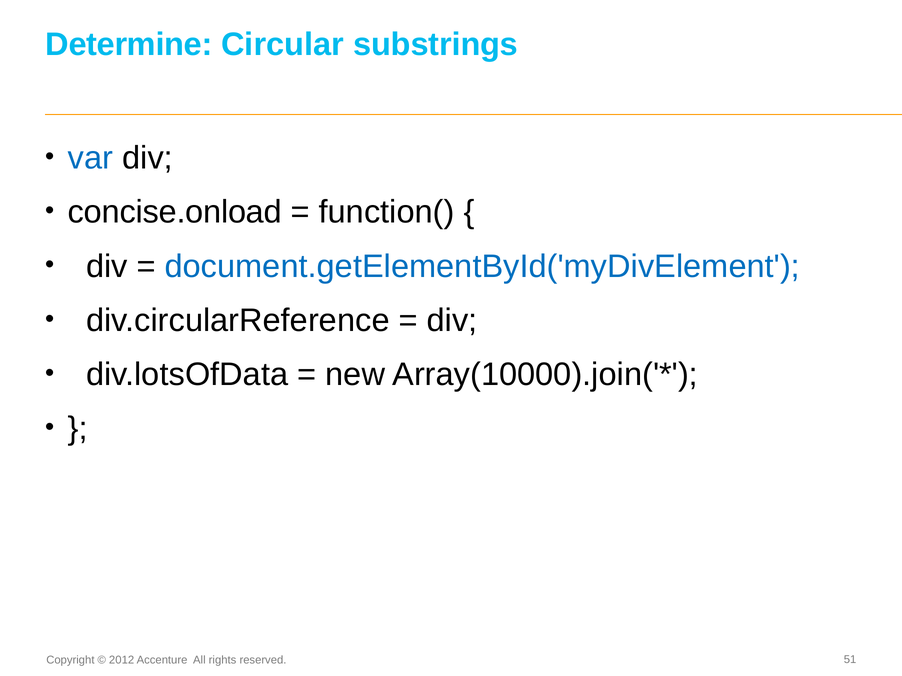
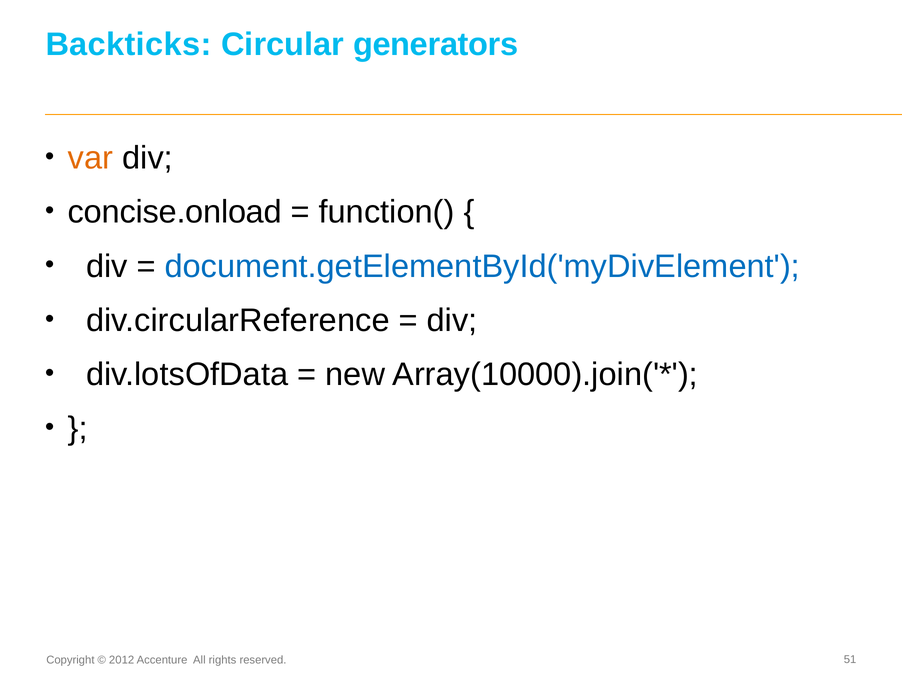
Determine: Determine -> Backticks
substrings: substrings -> generators
var colour: blue -> orange
